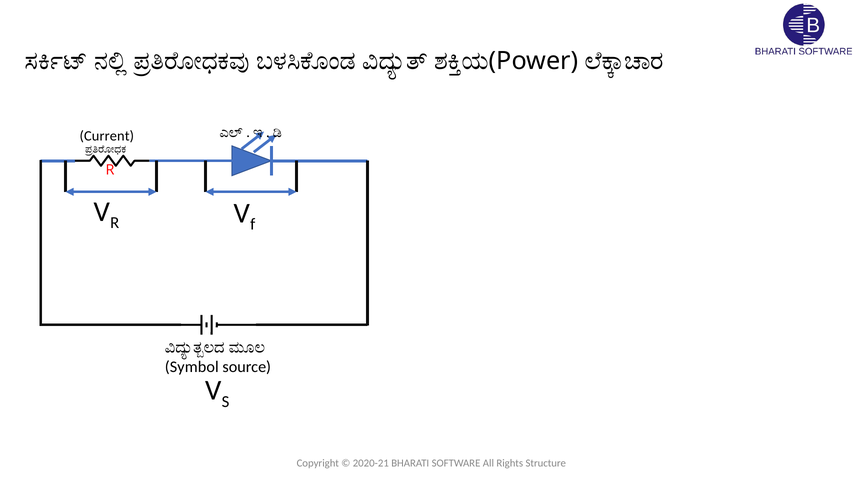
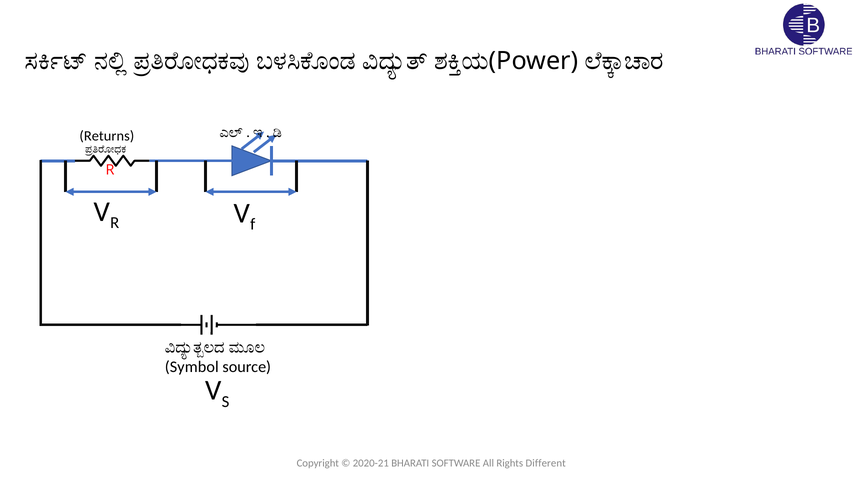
Current: Current -> Returns
Structure: Structure -> Different
